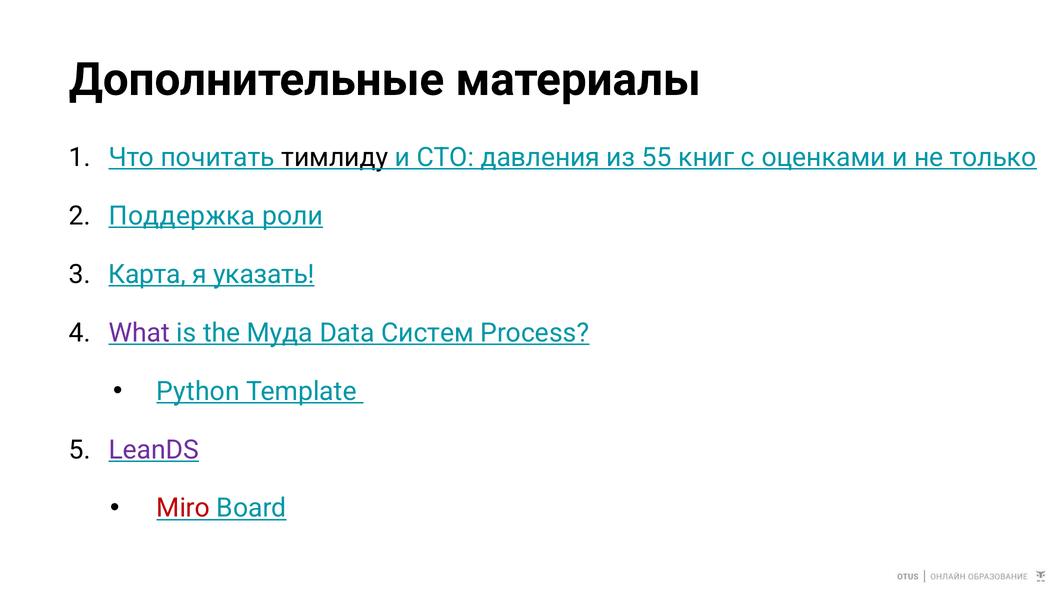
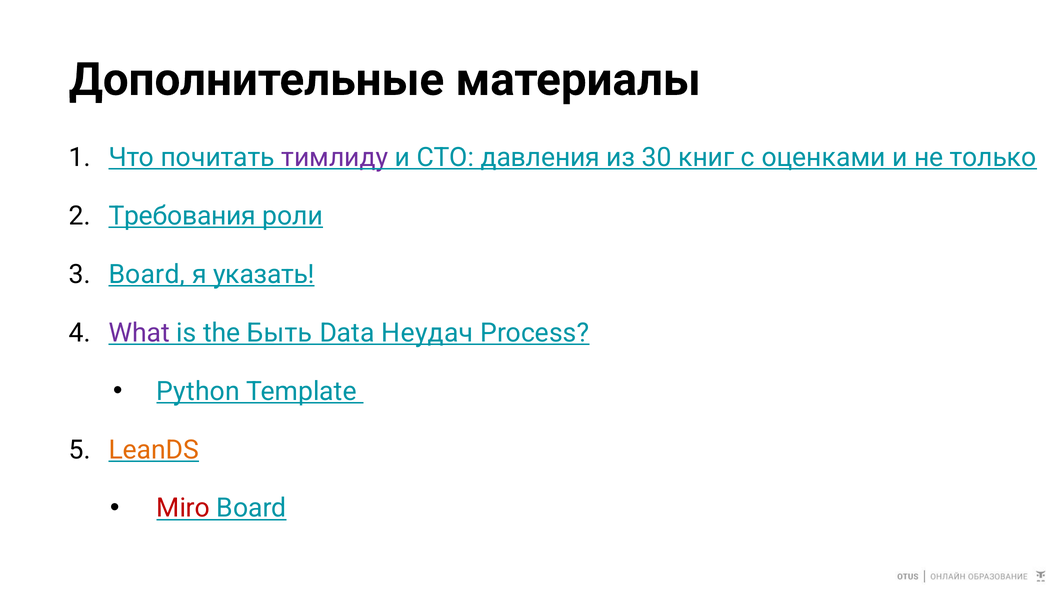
тимлиду colour: black -> purple
55: 55 -> 30
Поддержка: Поддержка -> Требования
Карта at (147, 274): Карта -> Board
Муда: Муда -> Быть
Систем: Систем -> Неудач
LeanDS colour: purple -> orange
